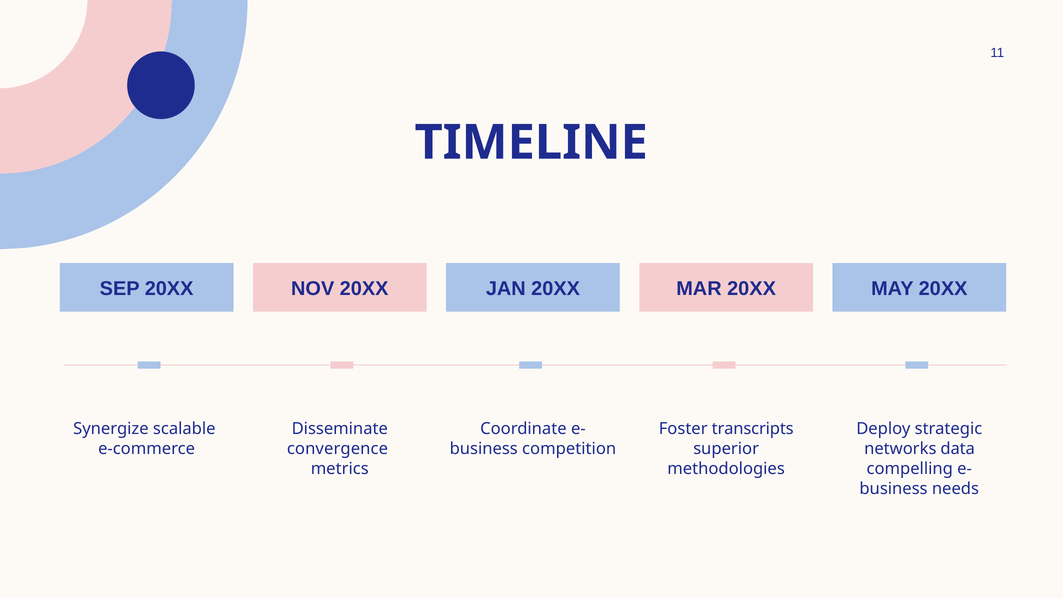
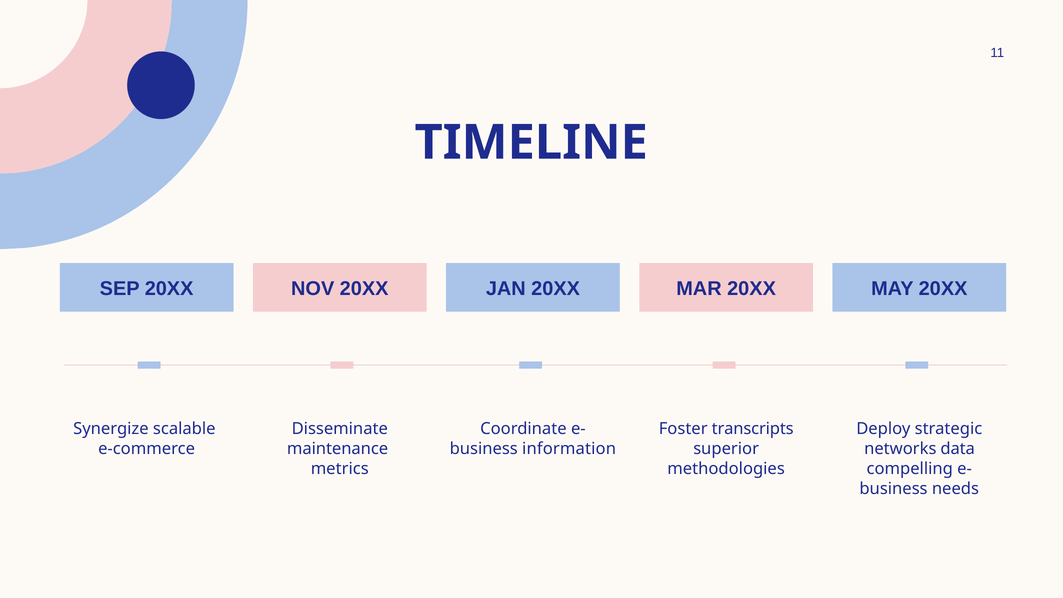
convergence: convergence -> maintenance
competition: competition -> information
